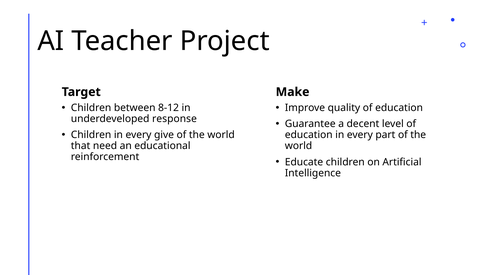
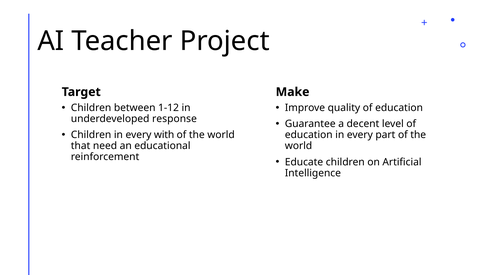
8-12: 8-12 -> 1-12
give: give -> with
